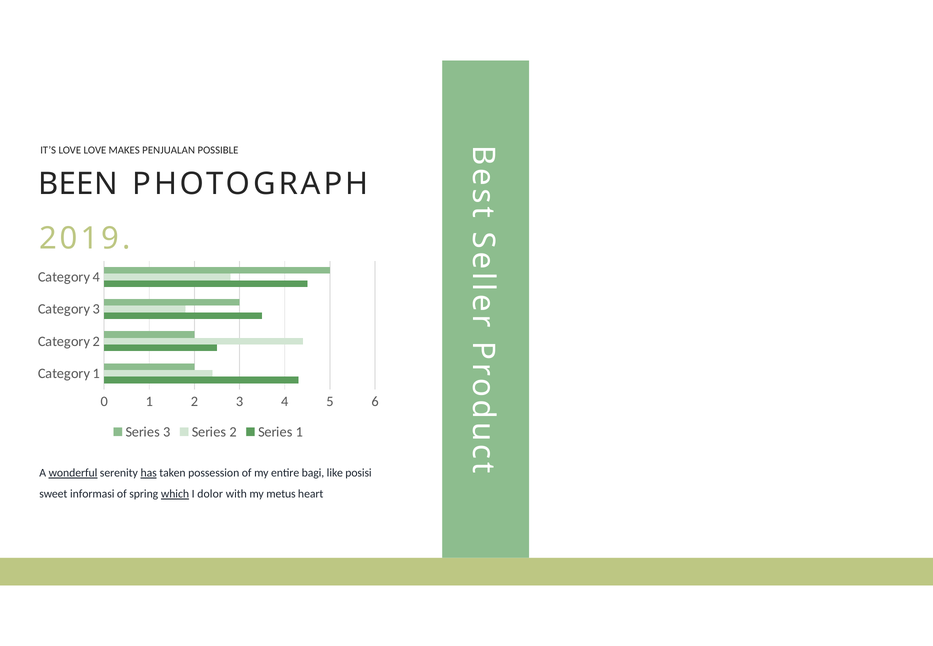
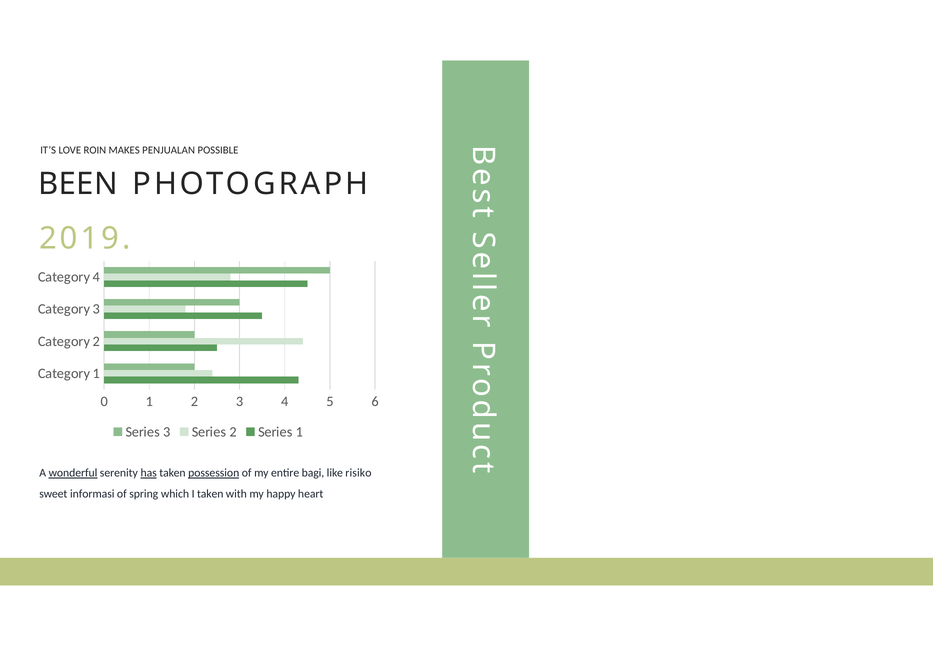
LOVE LOVE: LOVE -> ROIN
possession underline: none -> present
posisi: posisi -> risiko
which underline: present -> none
I dolor: dolor -> taken
metus: metus -> happy
